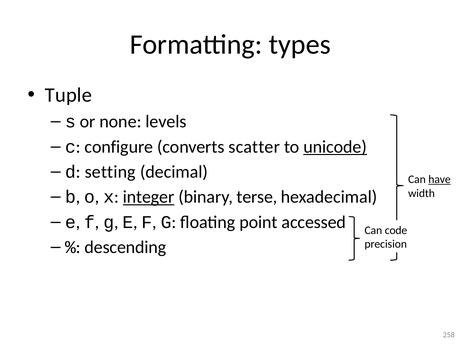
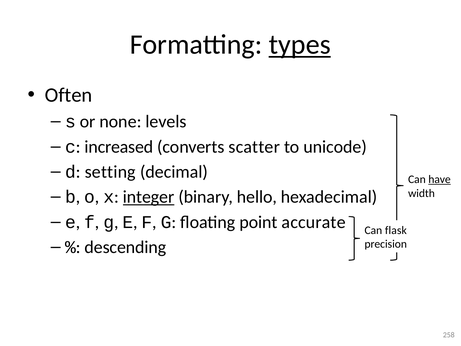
types underline: none -> present
Tuple: Tuple -> Often
configure: configure -> increased
unicode underline: present -> none
terse: terse -> hello
accessed: accessed -> accurate
code: code -> flask
